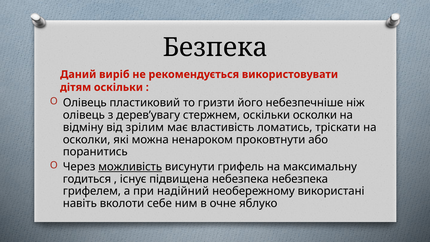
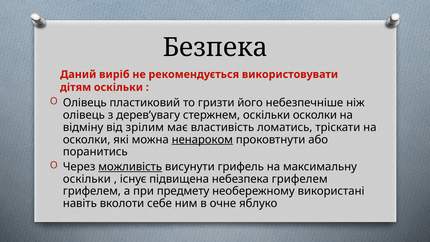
ненароком underline: none -> present
годиться at (87, 179): годиться -> оскільки
небезпека небезпека: небезпека -> грифелем
надійний: надійний -> предмету
